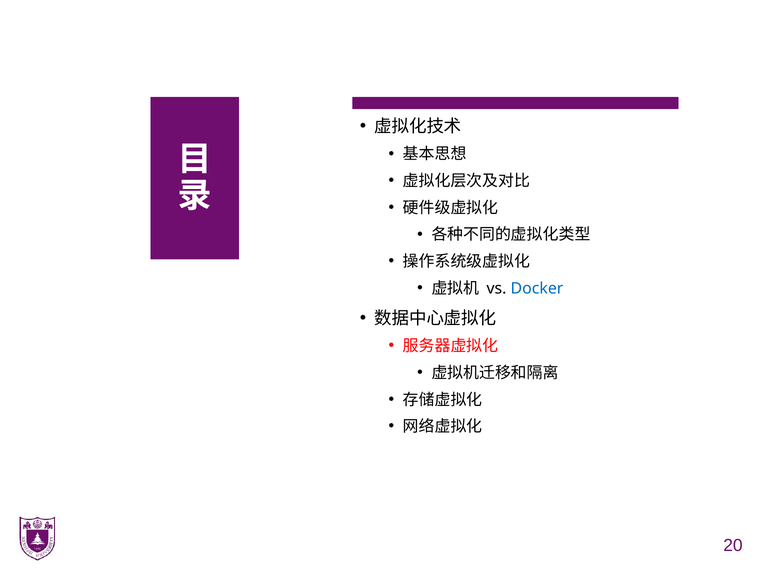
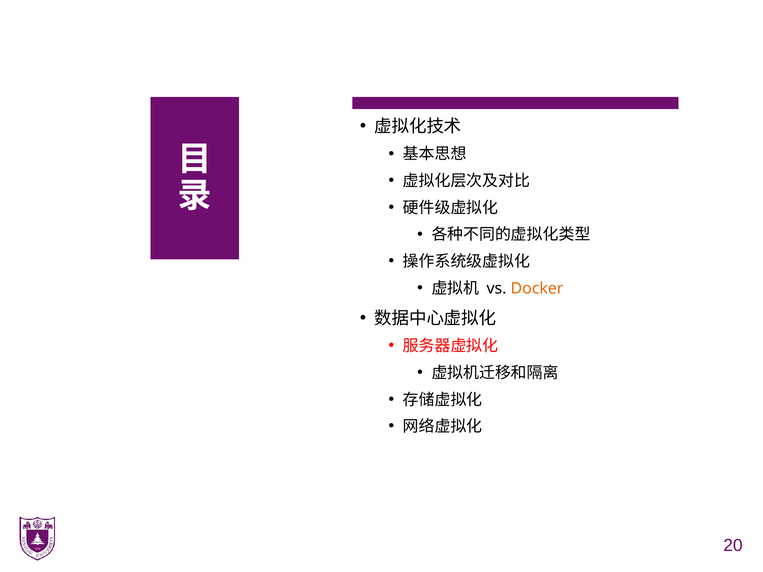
Docker colour: blue -> orange
